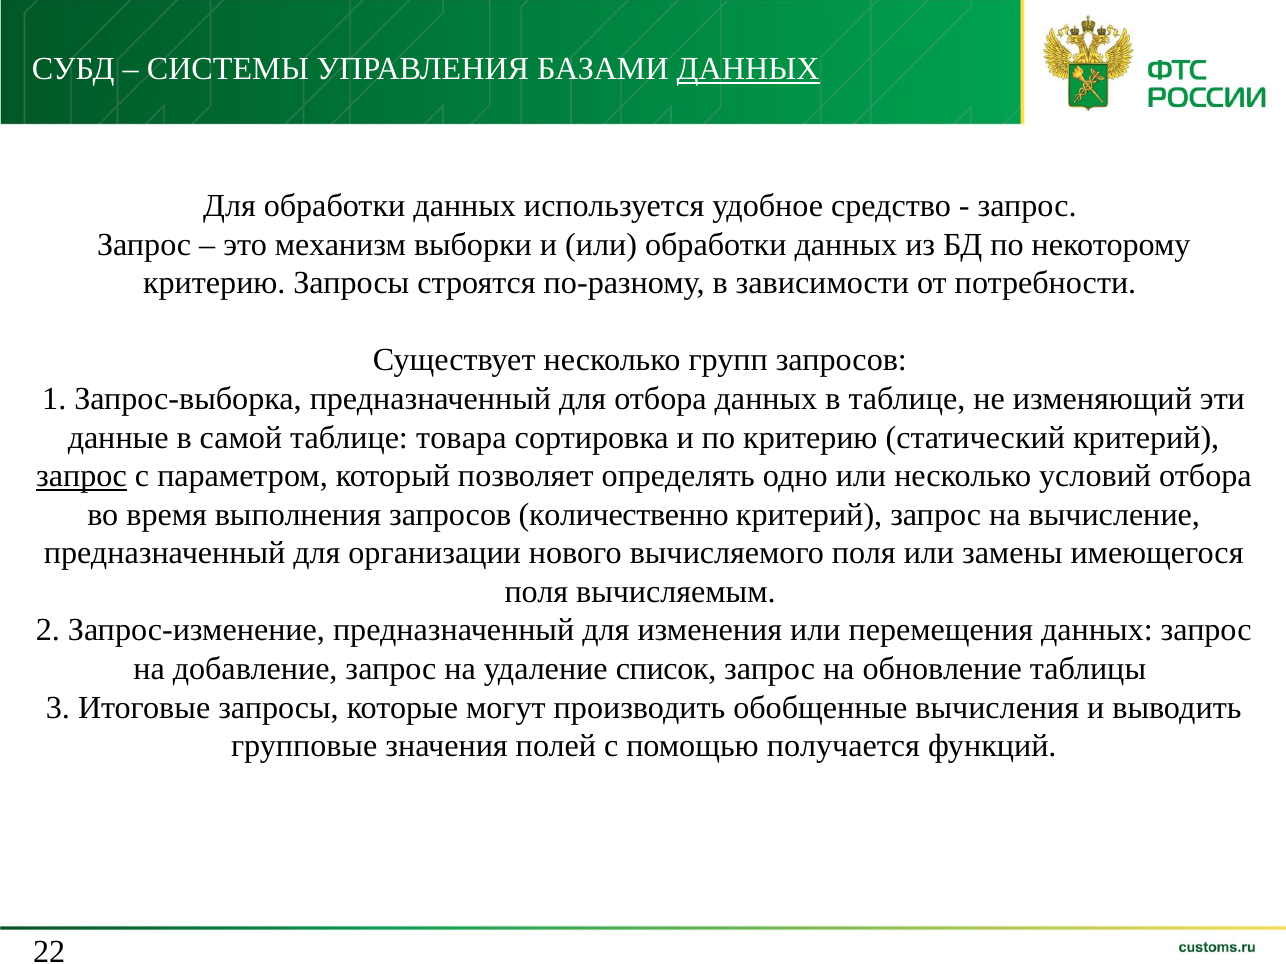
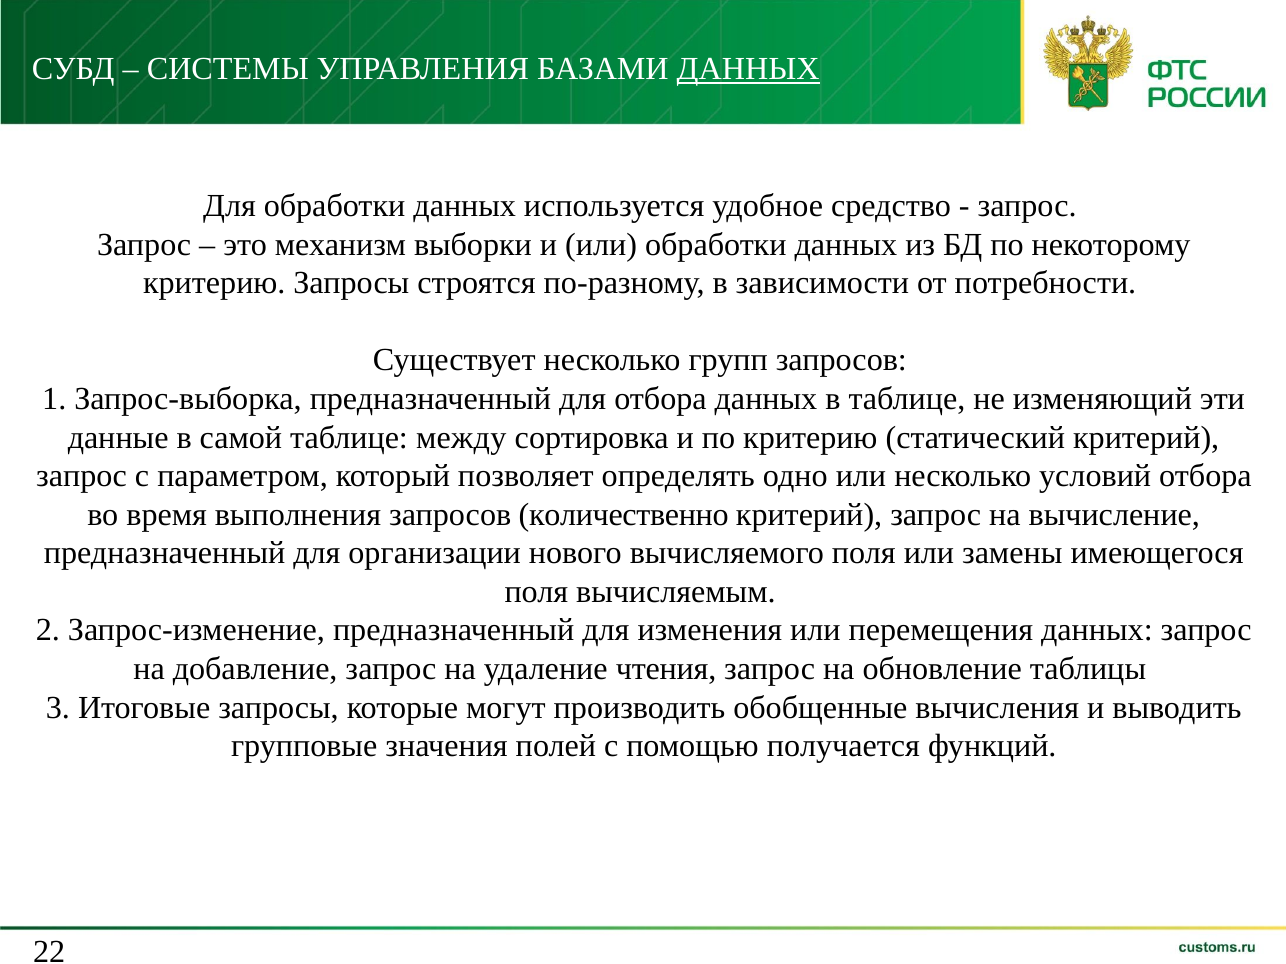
товара: товара -> между
запрос at (81, 476) underline: present -> none
список: список -> чтения
